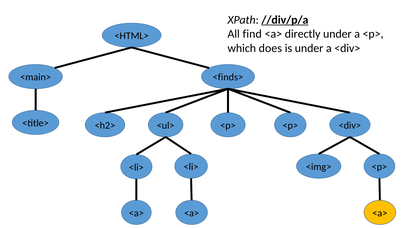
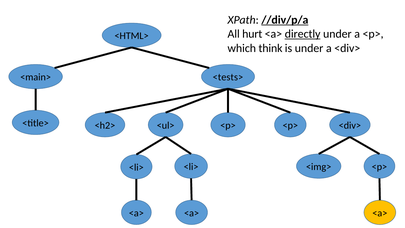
find: find -> hurt
directly underline: none -> present
does: does -> think
<finds>: <finds> -> <tests>
